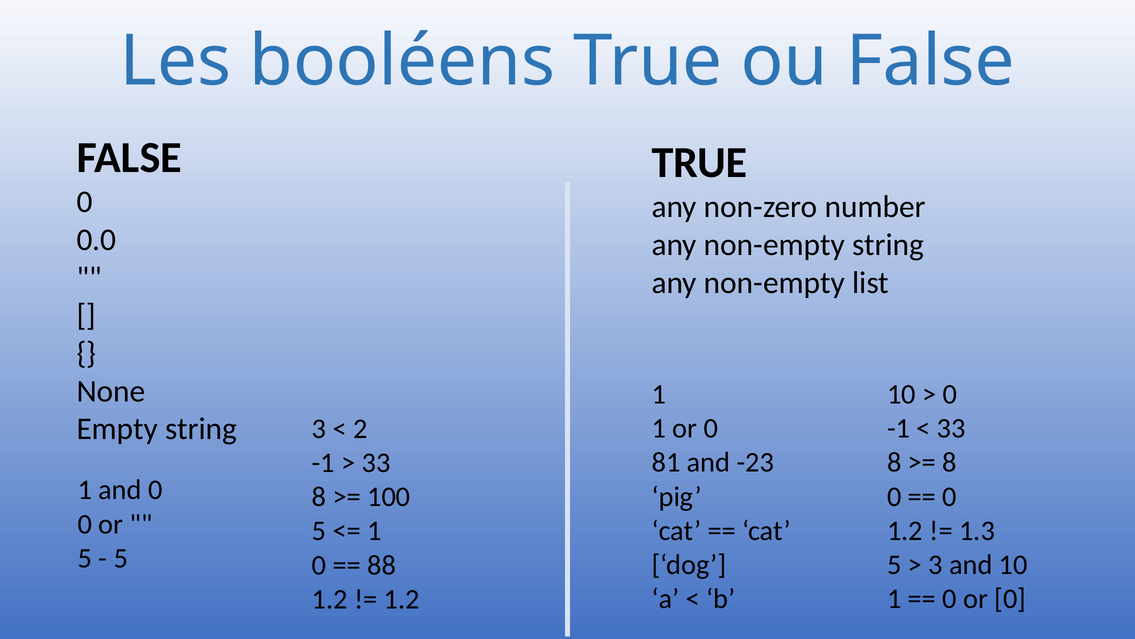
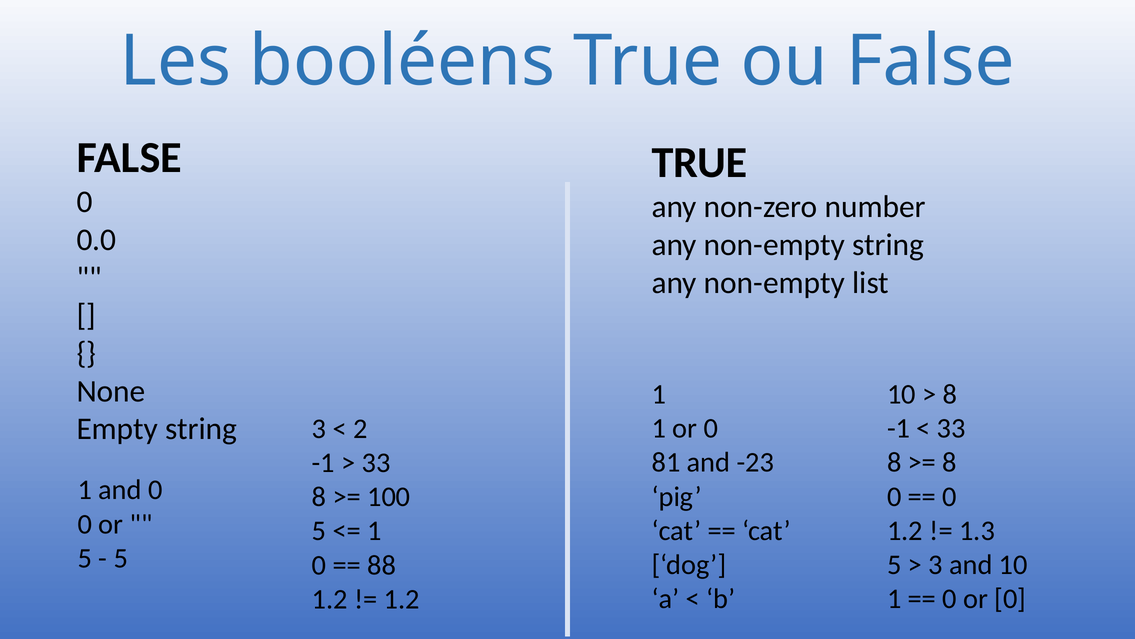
0 at (950, 394): 0 -> 8
